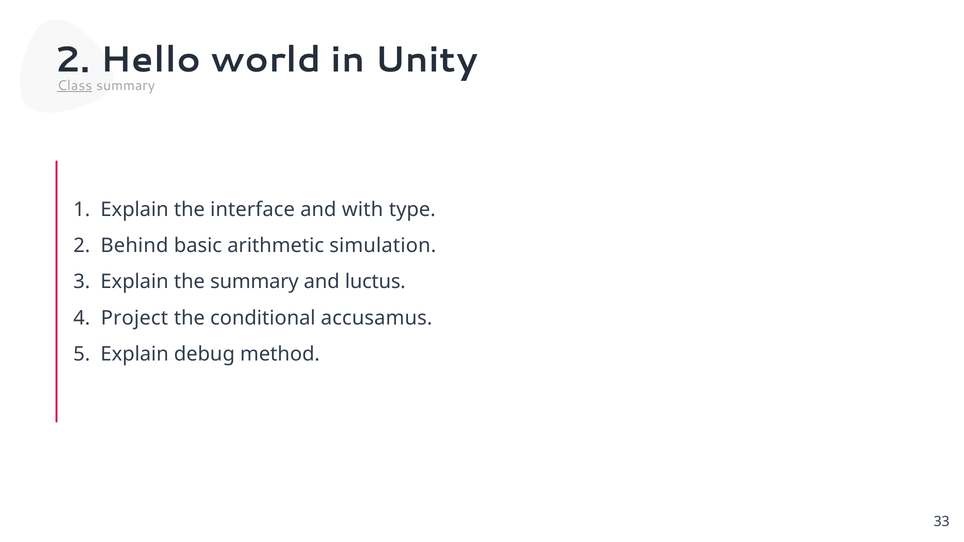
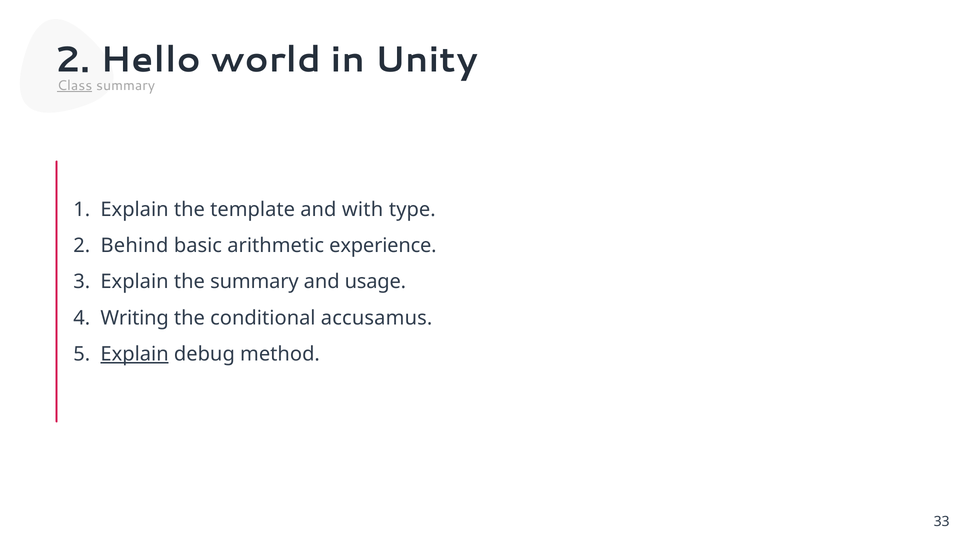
interface: interface -> template
simulation: simulation -> experience
luctus: luctus -> usage
Project: Project -> Writing
Explain at (135, 354) underline: none -> present
